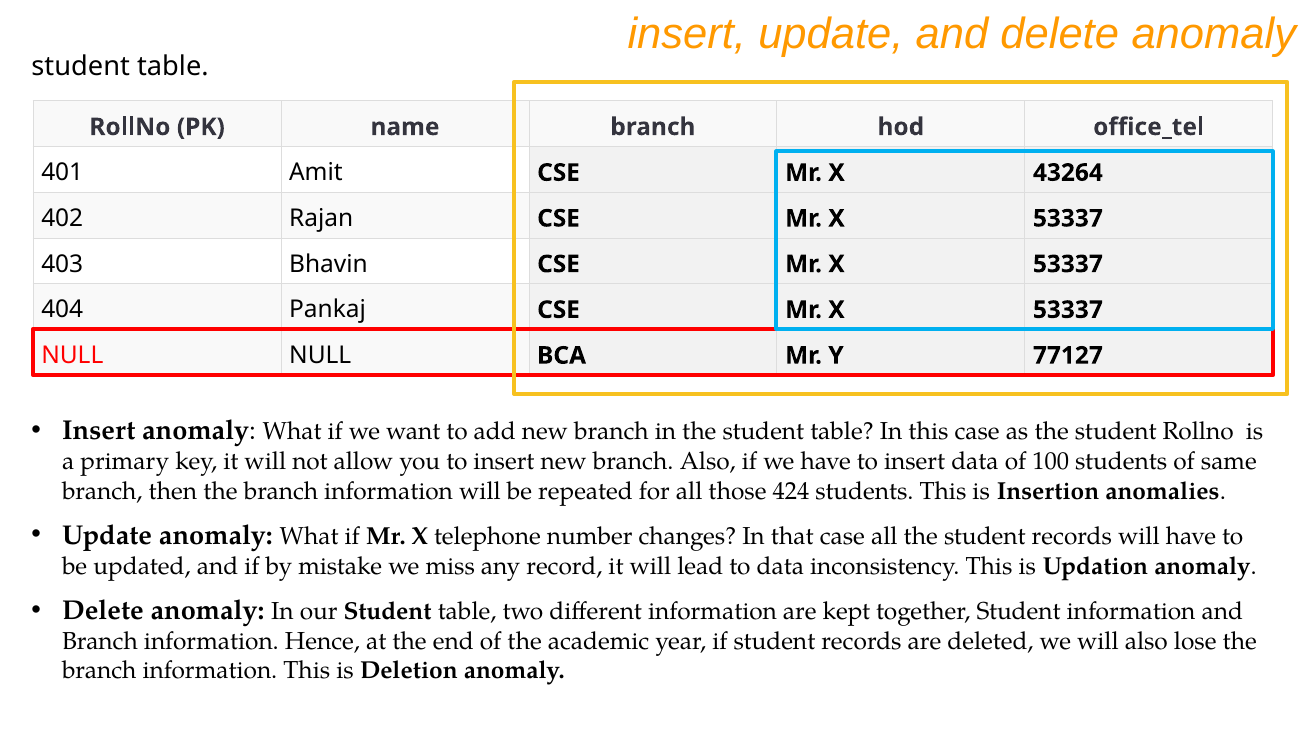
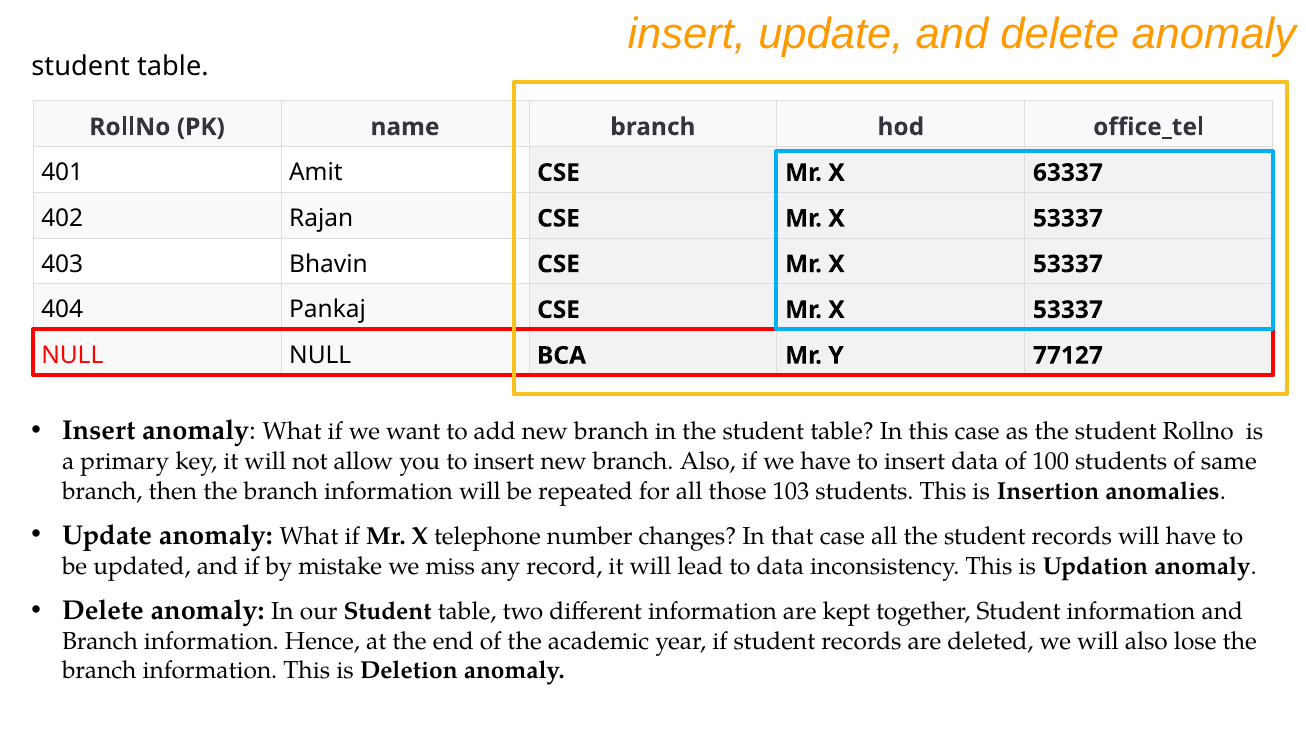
43264: 43264 -> 63337
424: 424 -> 103
